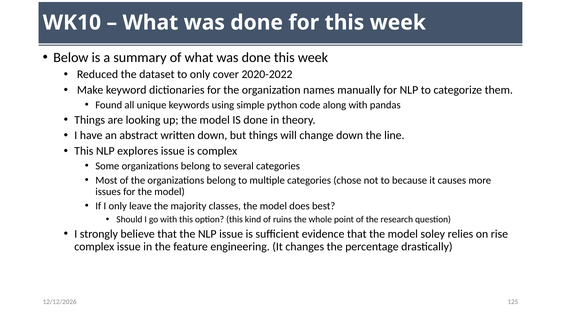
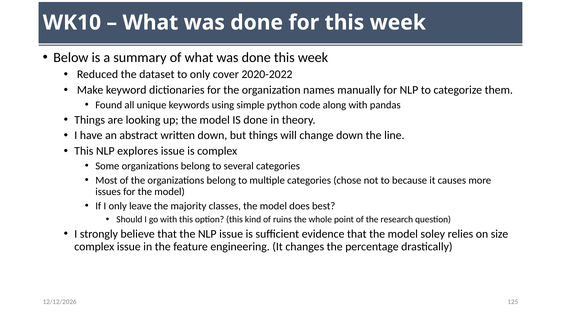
rise: rise -> size
